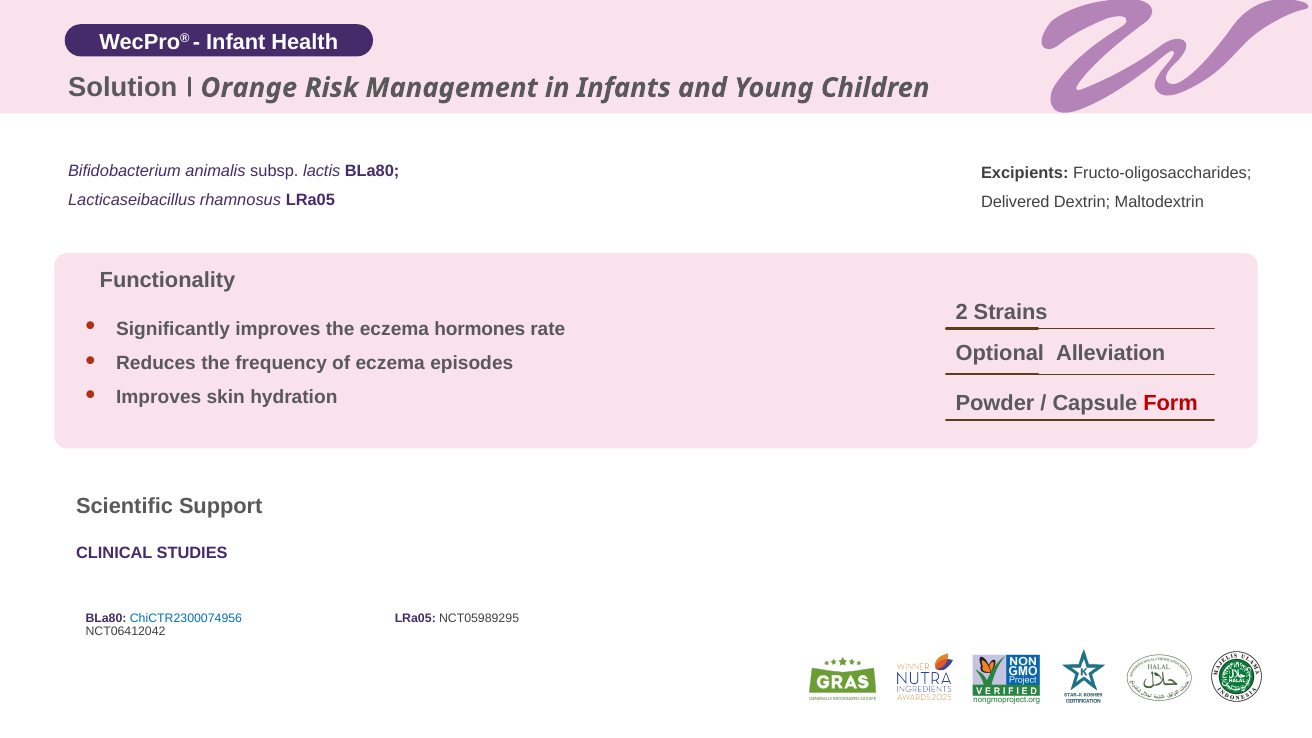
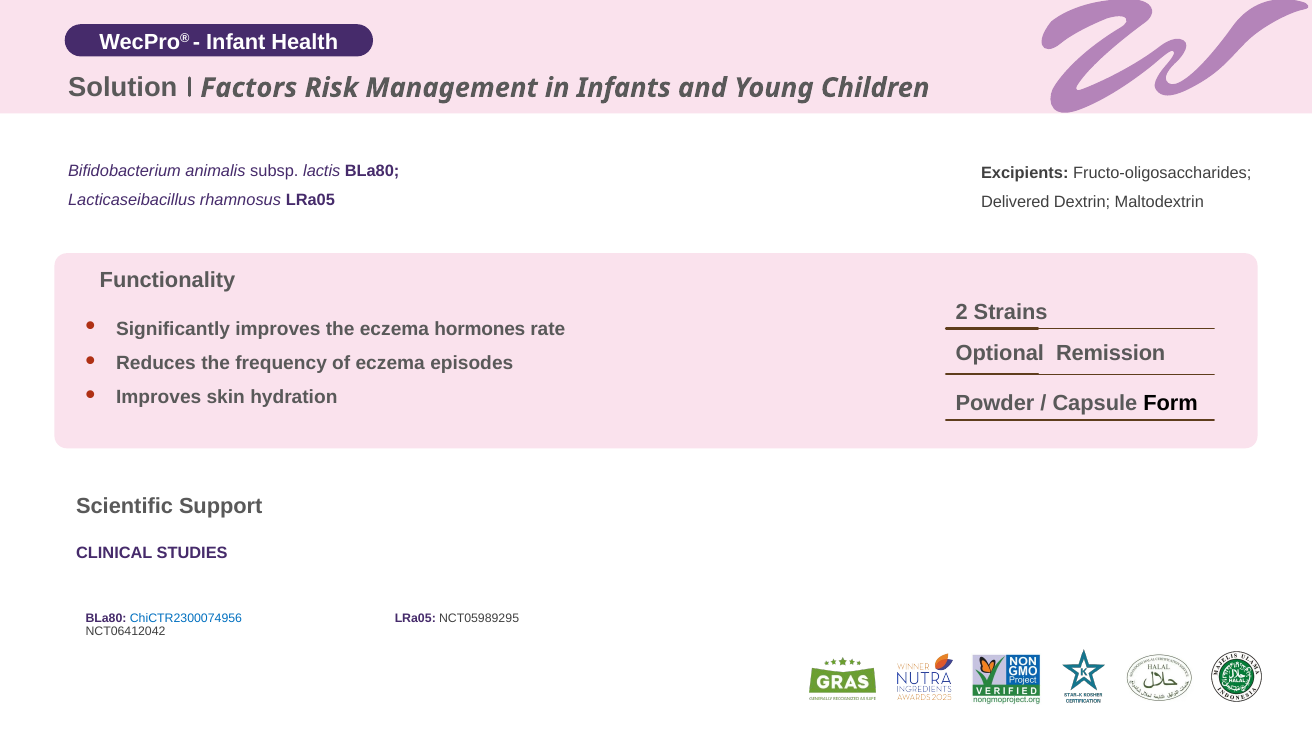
Orange: Orange -> Factors
Alleviation: Alleviation -> Remission
Form colour: red -> black
